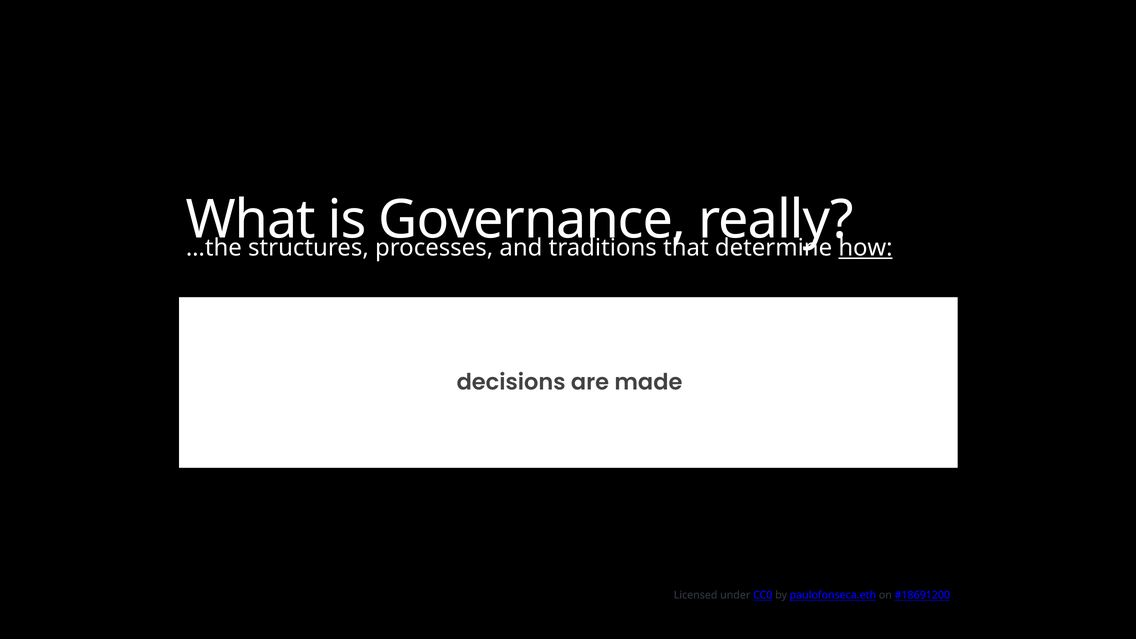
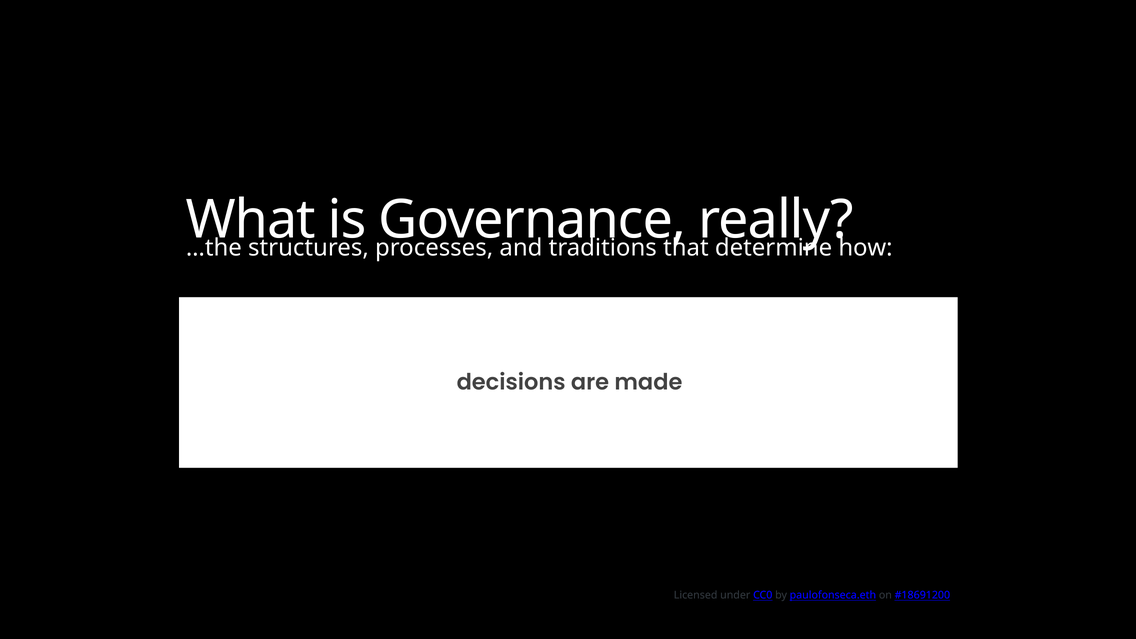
how underline: present -> none
